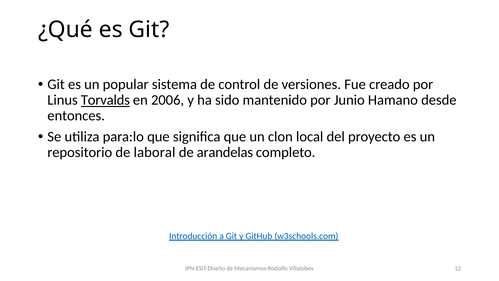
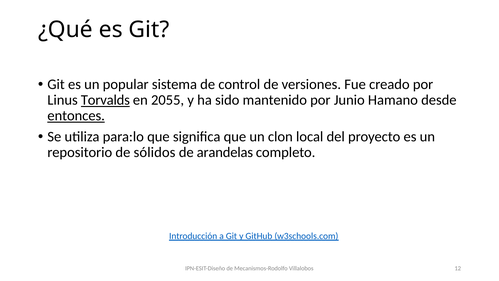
2006: 2006 -> 2055
entonces underline: none -> present
laboral: laboral -> sólidos
